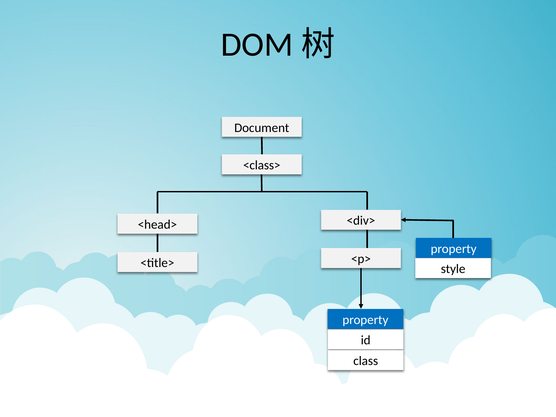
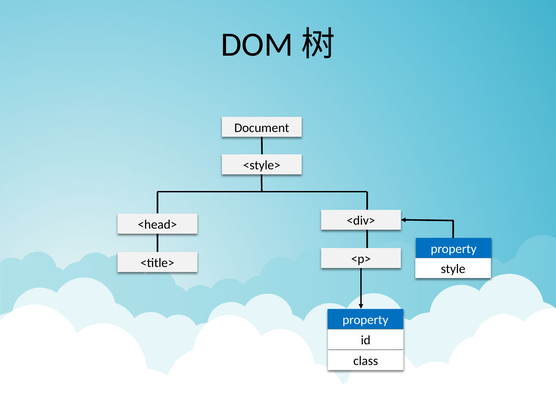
<class>: <class> -> <style>
